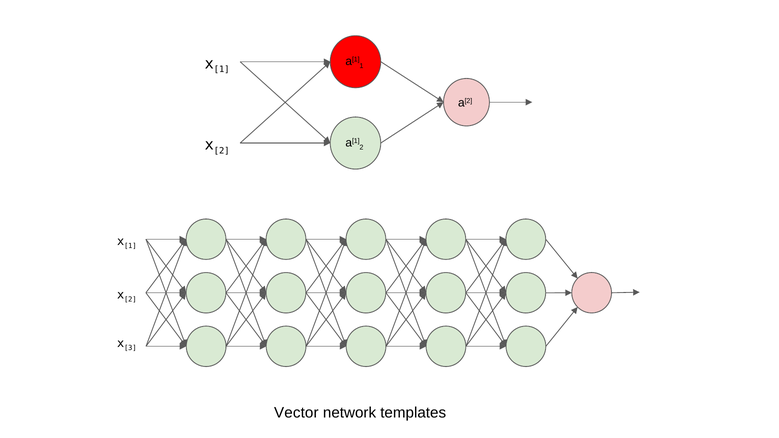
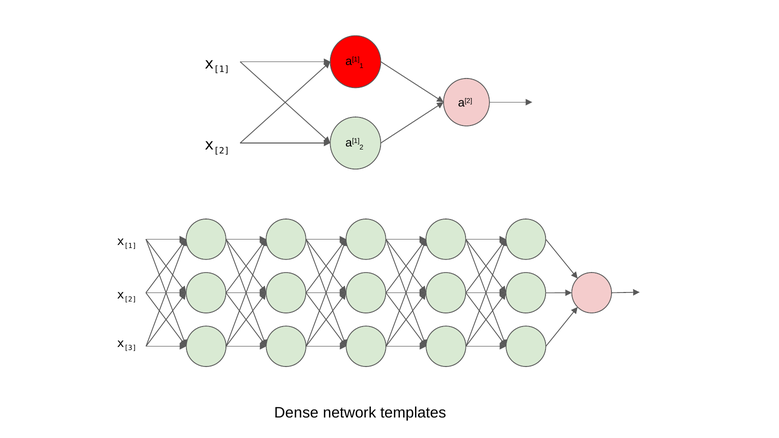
Vector: Vector -> Dense
